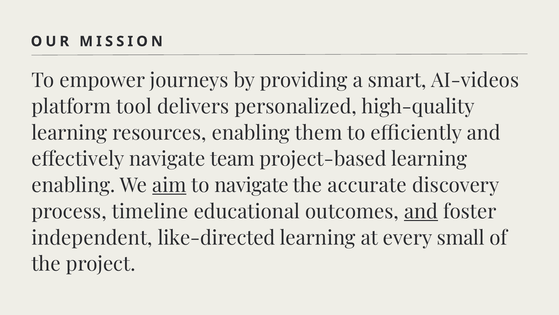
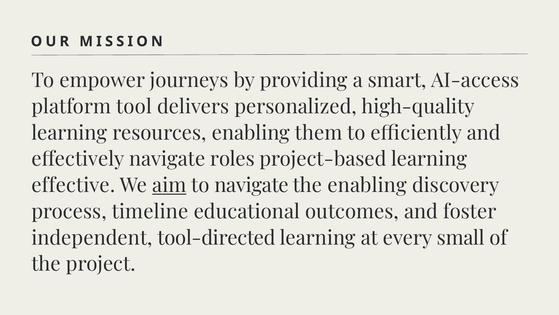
AI-videos: AI-videos -> AI-access
team: team -> roles
enabling at (73, 185): enabling -> effective
the accurate: accurate -> enabling
and at (421, 211) underline: present -> none
like-directed: like-directed -> tool-directed
